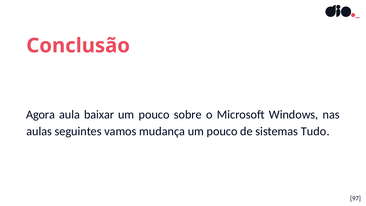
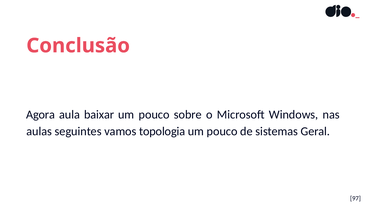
mudança: mudança -> topologia
Tudo: Tudo -> Geral
